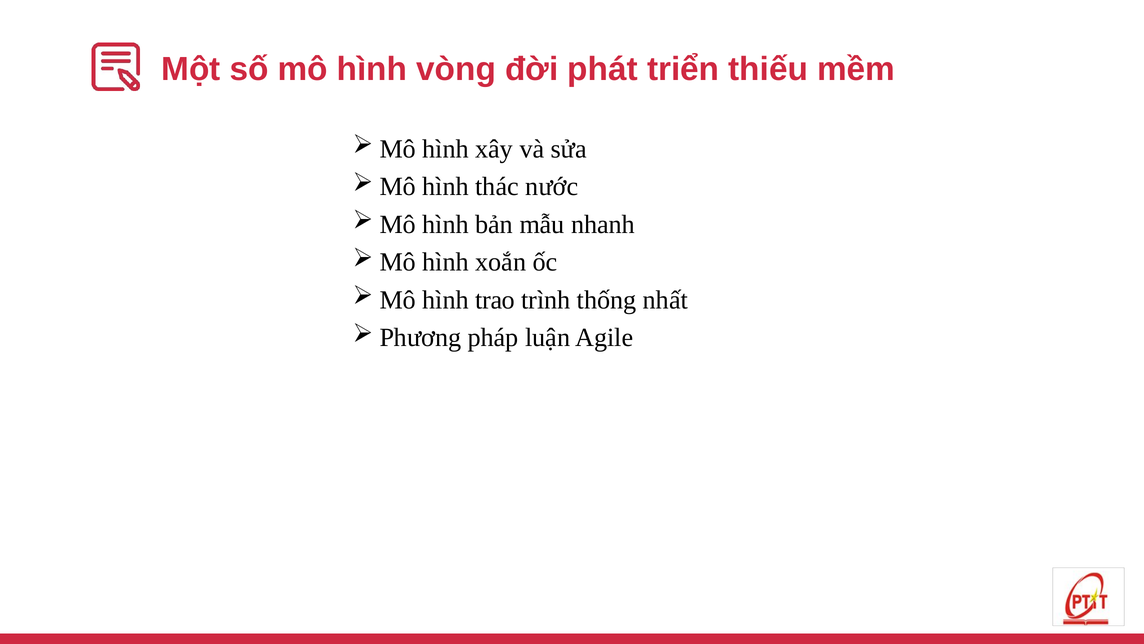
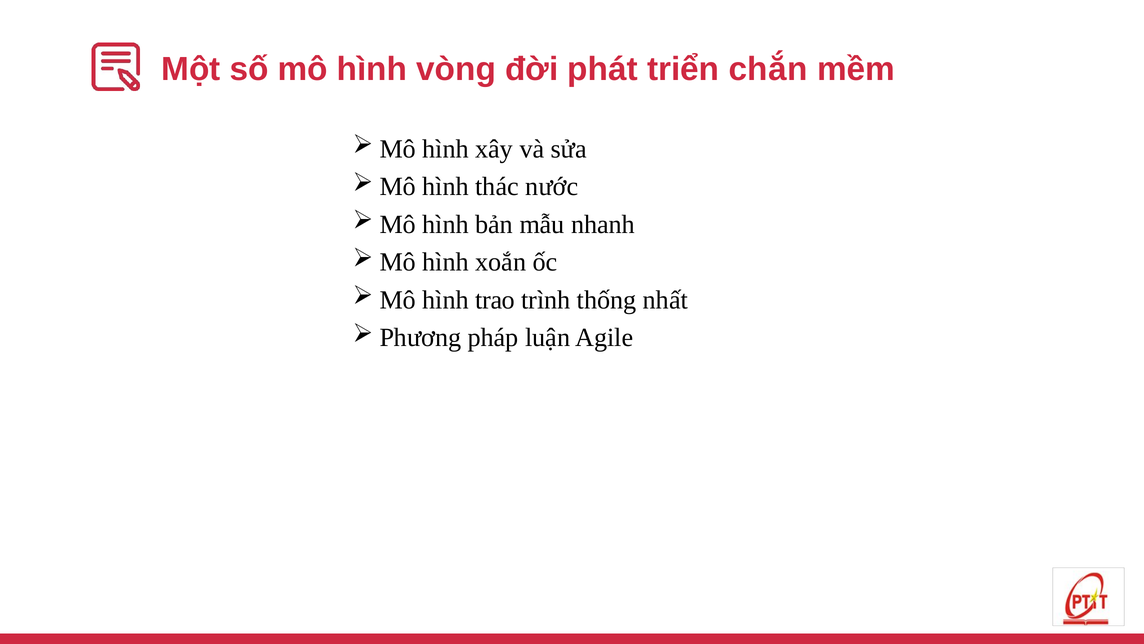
thiếu: thiếu -> chắn
